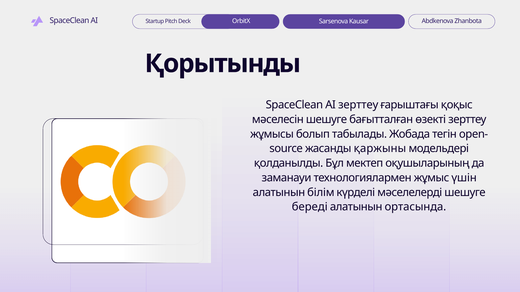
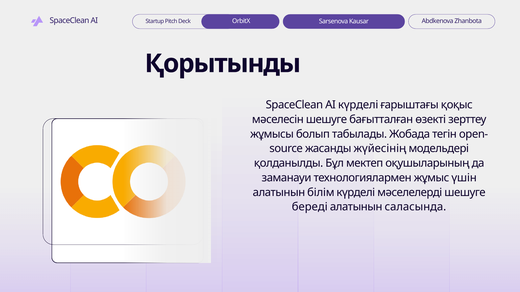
AI зерттеу: зерттеу -> күрделі
қаржыны: қаржыны -> жүйесінің
ортасында: ортасында -> саласында
